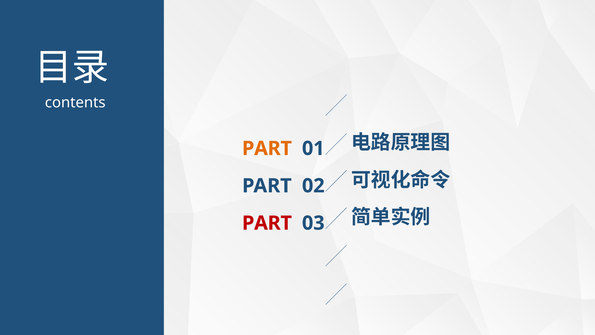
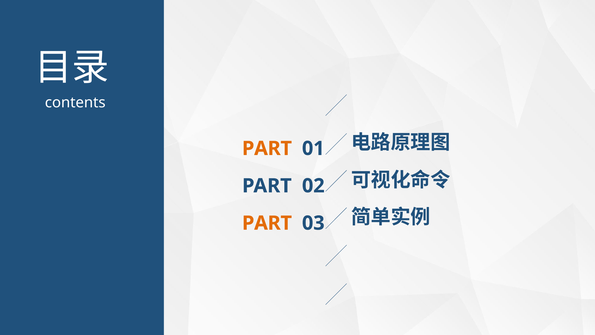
PART at (267, 223) colour: red -> orange
